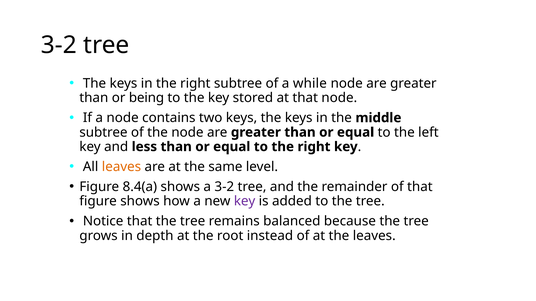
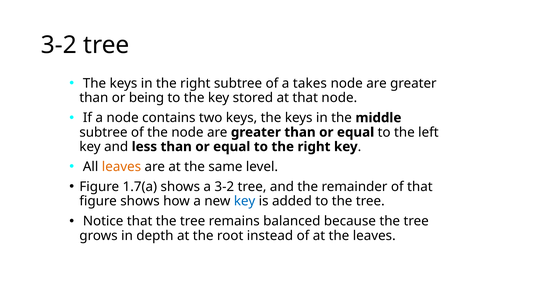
while: while -> takes
8.4(a: 8.4(a -> 1.7(a
key at (245, 202) colour: purple -> blue
